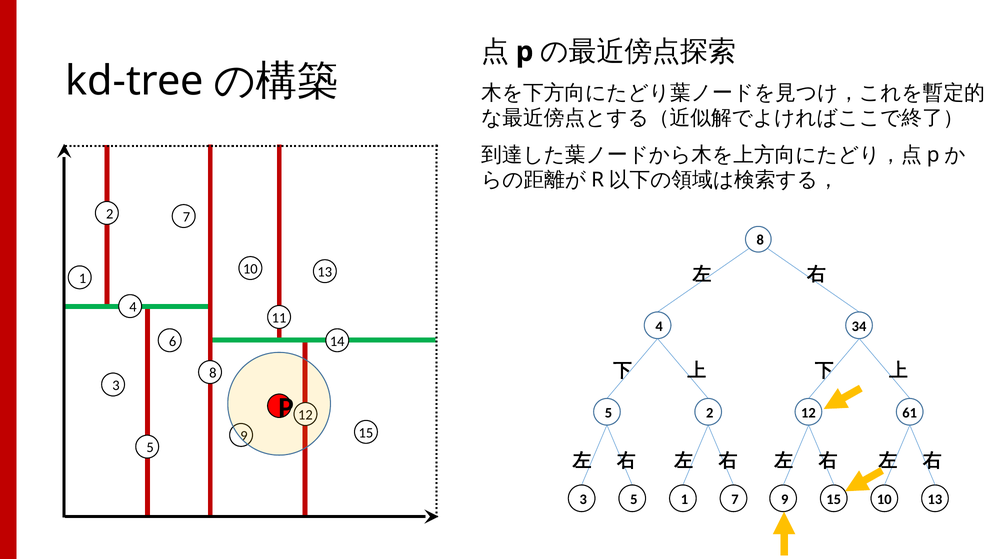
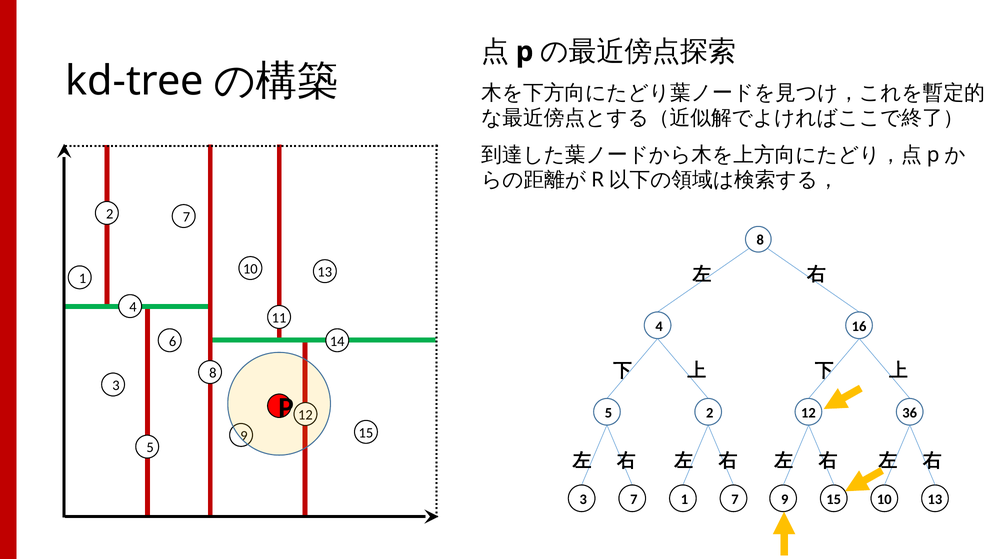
34: 34 -> 16
61: 61 -> 36
5 at (634, 499): 5 -> 7
